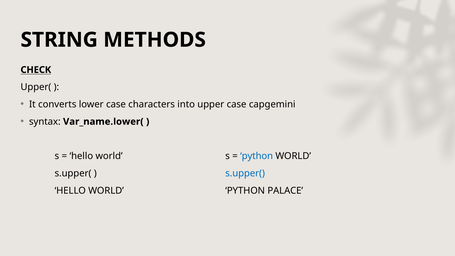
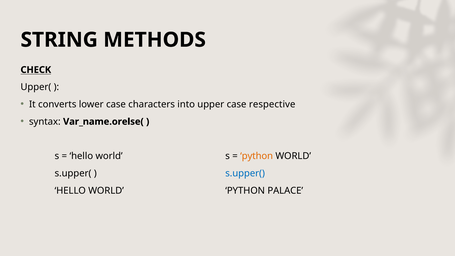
capgemini: capgemini -> respective
Var_name.lower(: Var_name.lower( -> Var_name.orelse(
python at (257, 156) colour: blue -> orange
